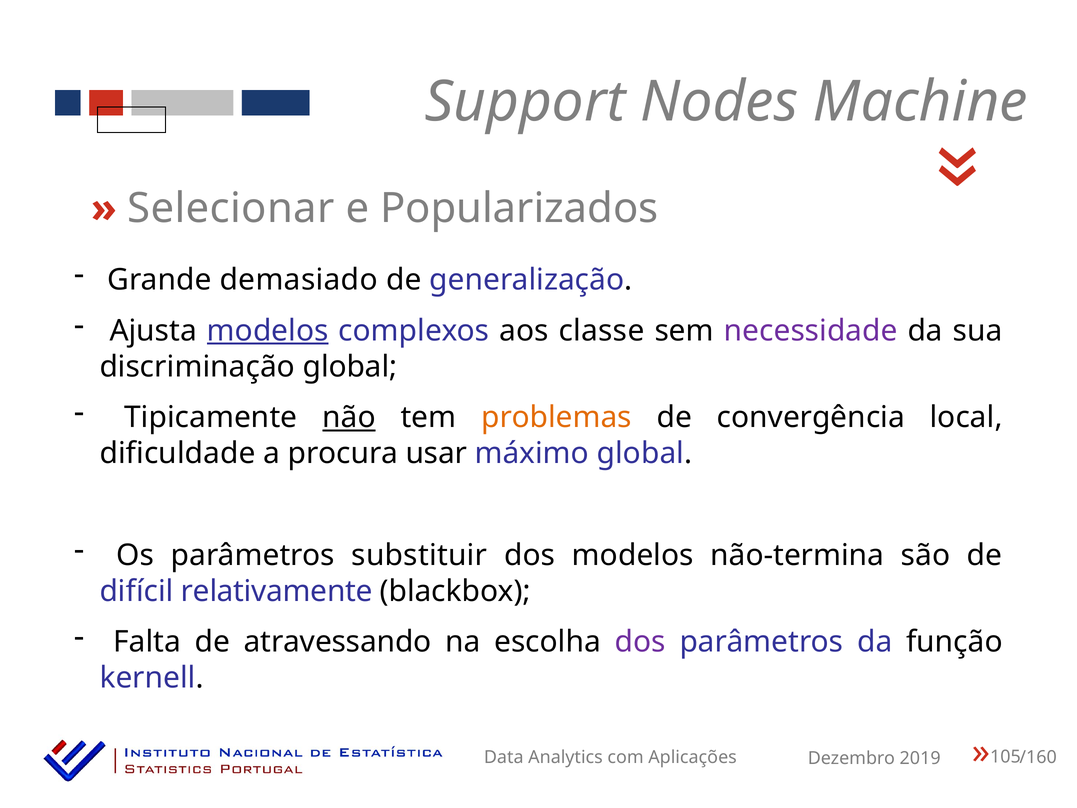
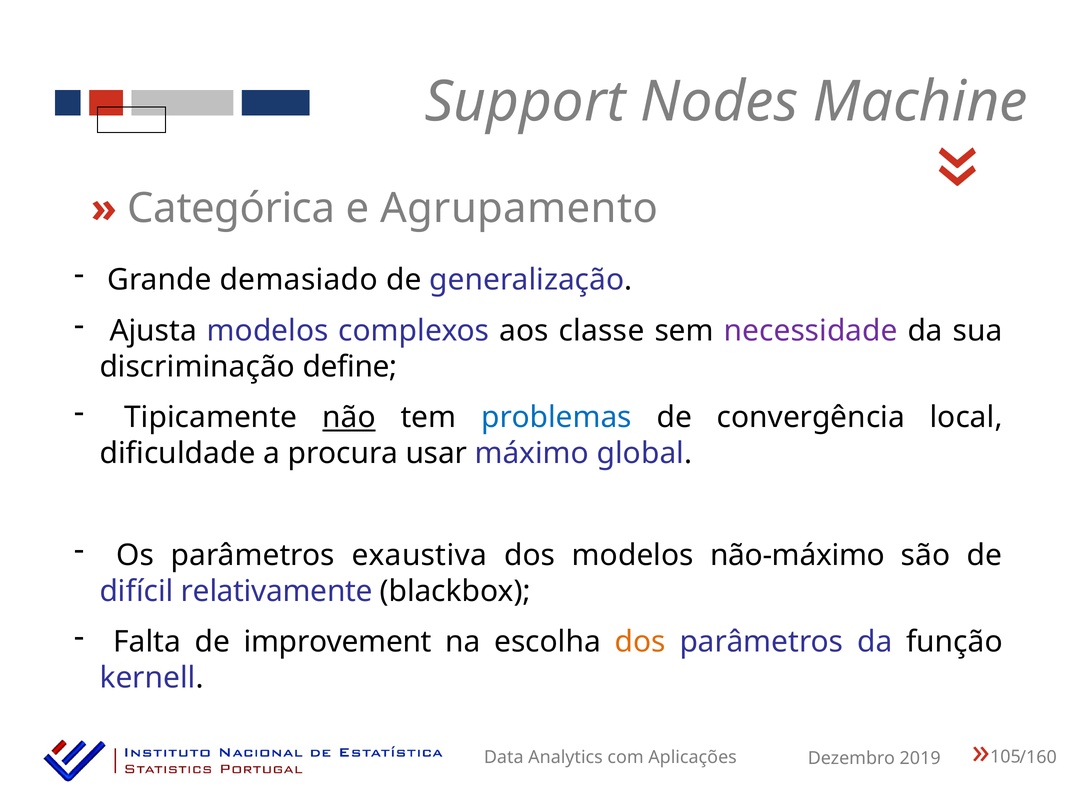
Selecionar: Selecionar -> Categórica
Popularizados: Popularizados -> Agrupamento
modelos at (268, 331) underline: present -> none
discriminação global: global -> define
problemas colour: orange -> blue
substituir: substituir -> exaustiva
não-termina: não-termina -> não-máximo
atravessando: atravessando -> improvement
dos at (640, 642) colour: purple -> orange
